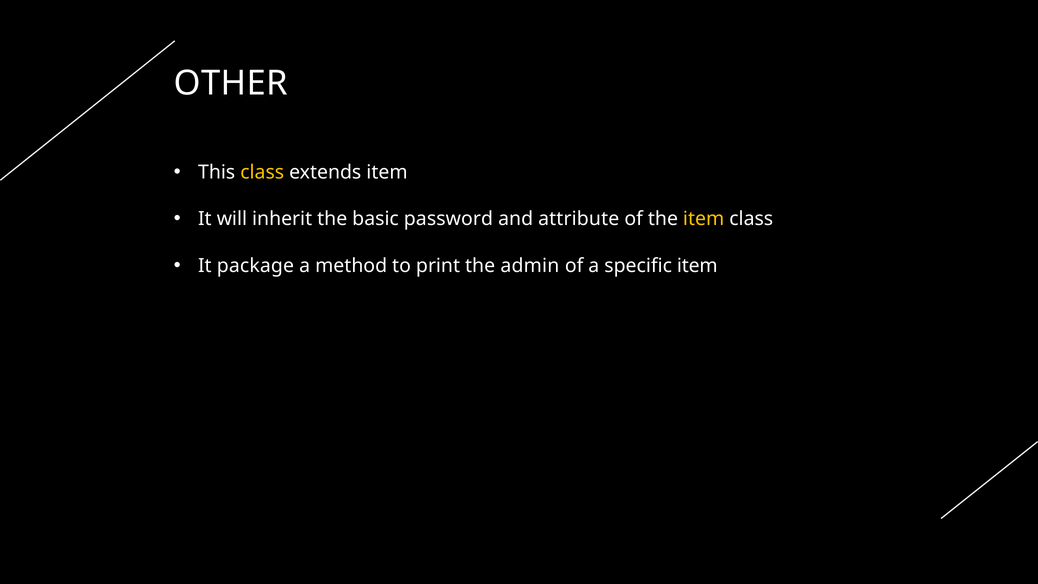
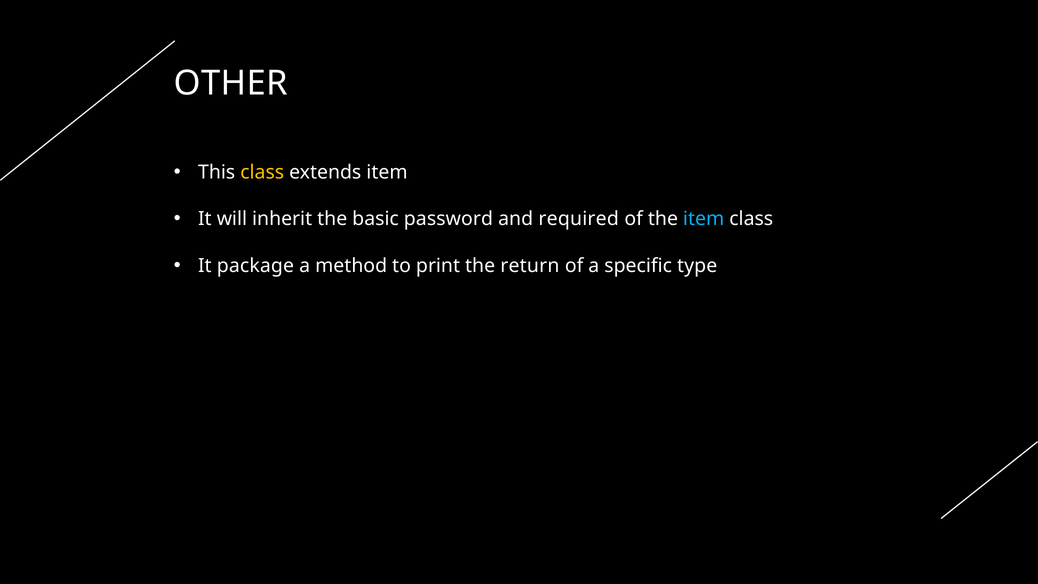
attribute: attribute -> required
item at (704, 219) colour: yellow -> light blue
admin: admin -> return
specific item: item -> type
